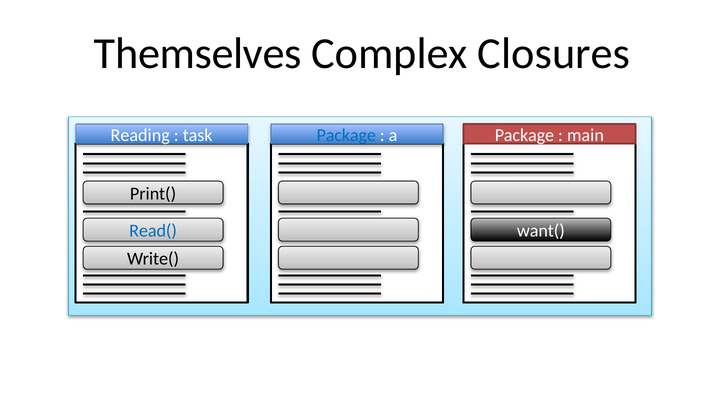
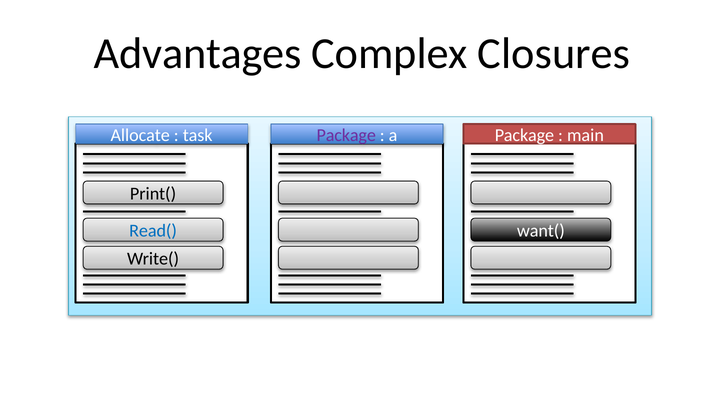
Themselves: Themselves -> Advantages
Reading: Reading -> Allocate
Package at (346, 135) colour: blue -> purple
